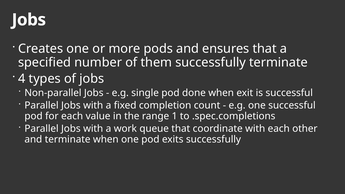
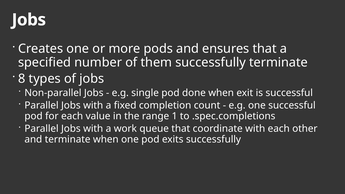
4: 4 -> 8
